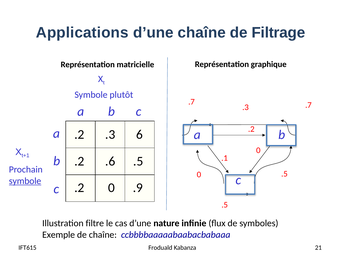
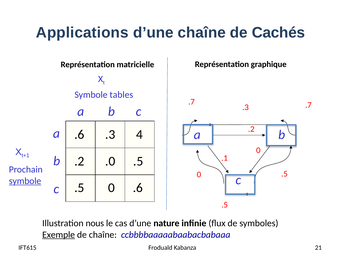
Filtrage: Filtrage -> Cachés
plutôt: plutôt -> tables
a .2: .2 -> .6
6: 6 -> 4
.6: .6 -> .0
.2 at (79, 188): .2 -> .5
0 .9: .9 -> .6
filtre: filtre -> nous
Exemple underline: none -> present
